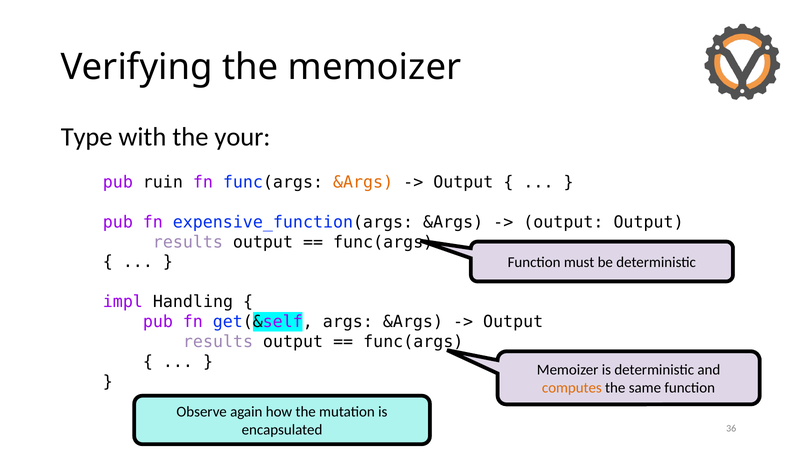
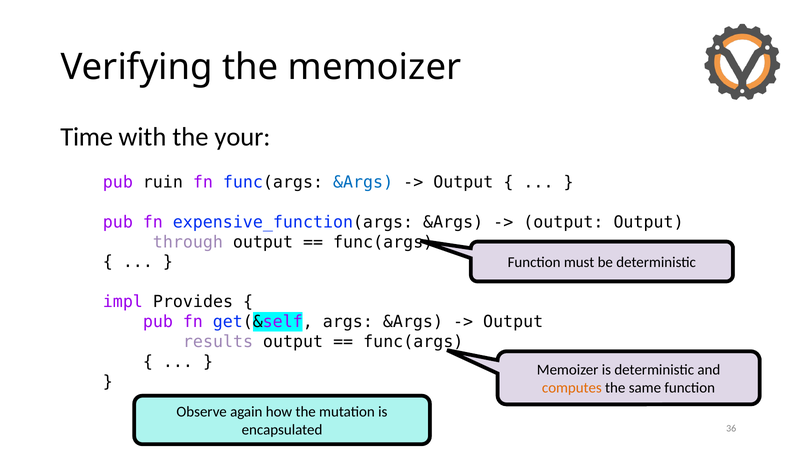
Type: Type -> Time
&Args at (363, 182) colour: orange -> blue
results at (188, 242): results -> through
Handling: Handling -> Provides
